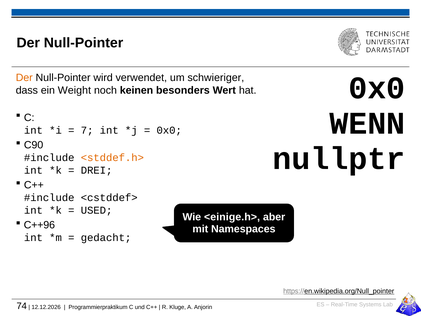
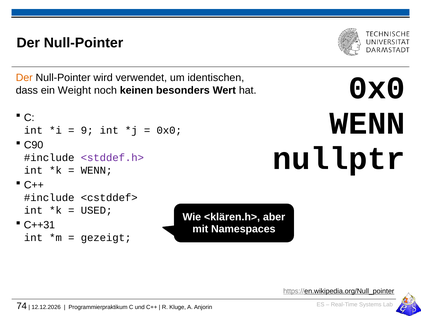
schwieriger: schwieriger -> identischen
7: 7 -> 9
<stddef.h> colour: orange -> purple
DREI at (97, 170): DREI -> WENN
<einige.h>: <einige.h> -> <klären.h>
C++96: C++96 -> C++31
gedacht: gedacht -> gezeigt
